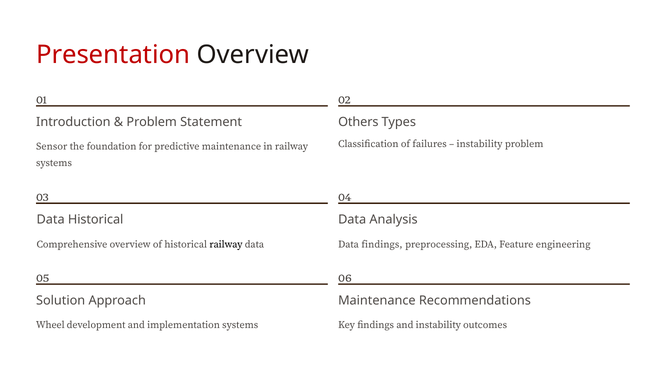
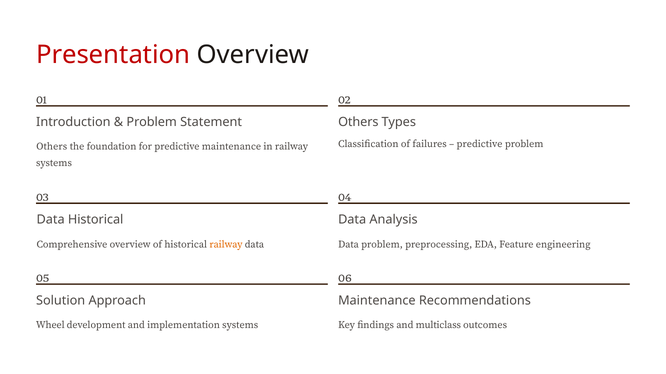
instability at (480, 144): instability -> predictive
Sensor at (52, 147): Sensor -> Others
railway at (226, 245) colour: black -> orange
Data findings: findings -> problem
and instability: instability -> multiclass
